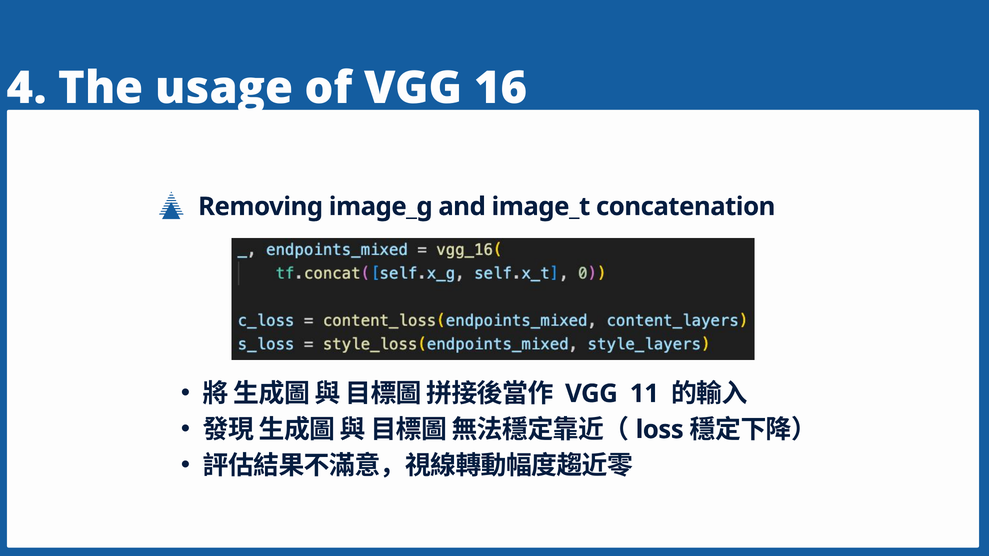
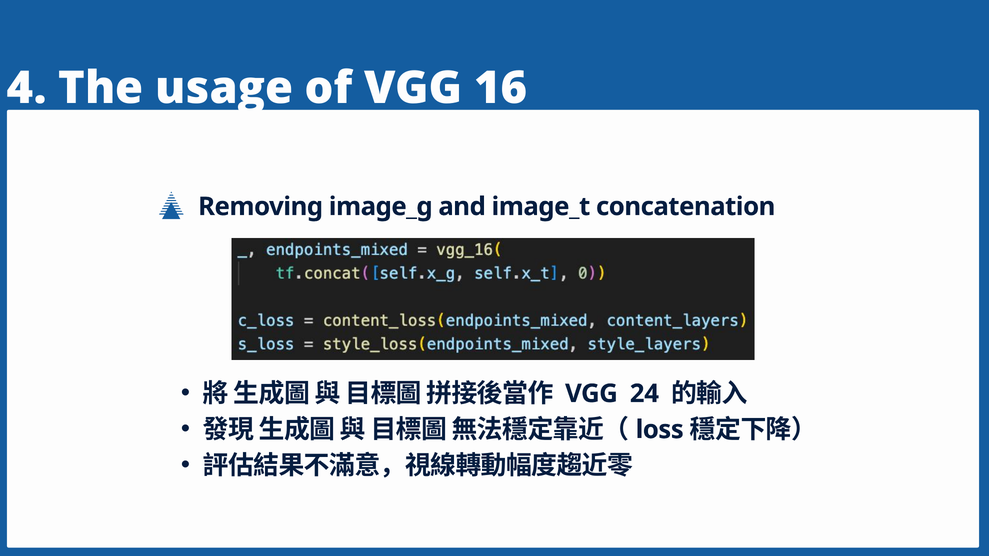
11: 11 -> 24
